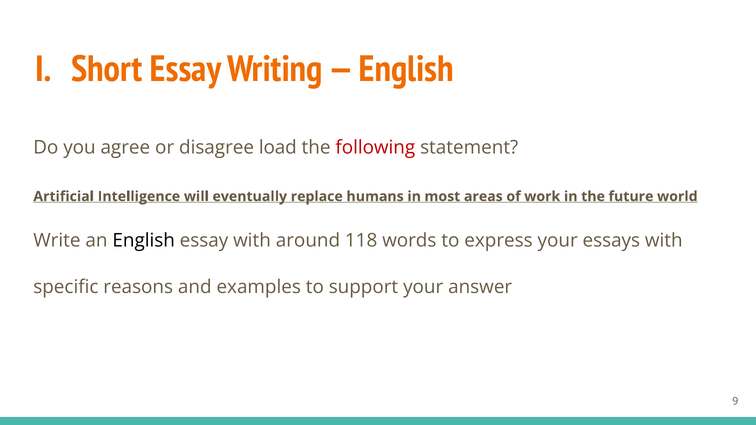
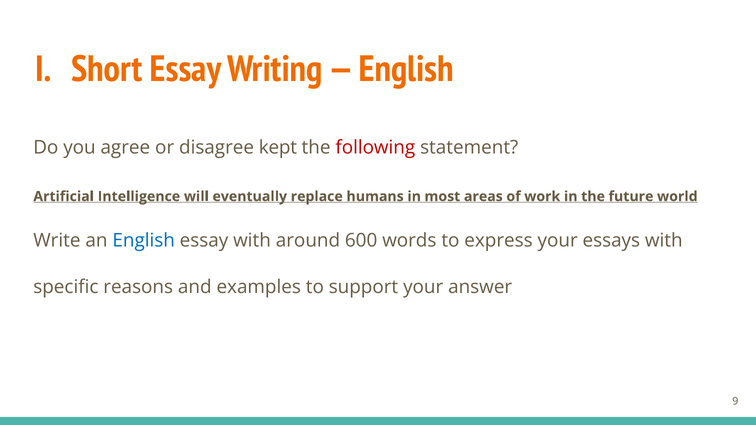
load: load -> kept
English at (144, 241) colour: black -> blue
118: 118 -> 600
